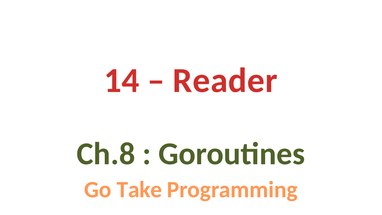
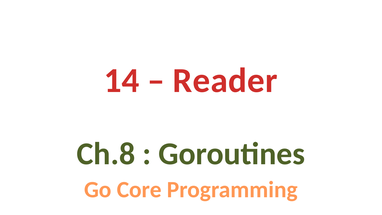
Take: Take -> Core
